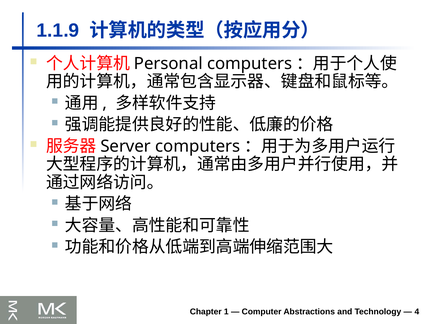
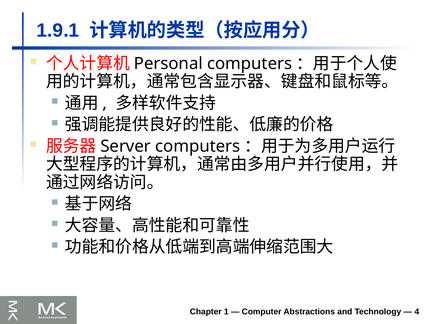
1.1.9: 1.1.9 -> 1.9.1
